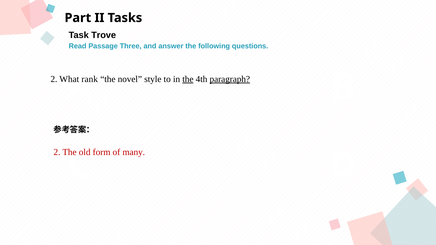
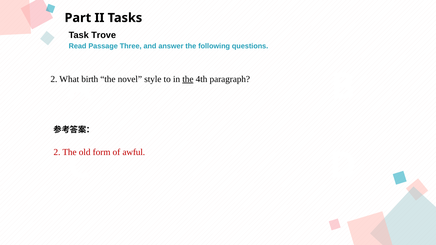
rank: rank -> birth
paragraph underline: present -> none
many: many -> awful
